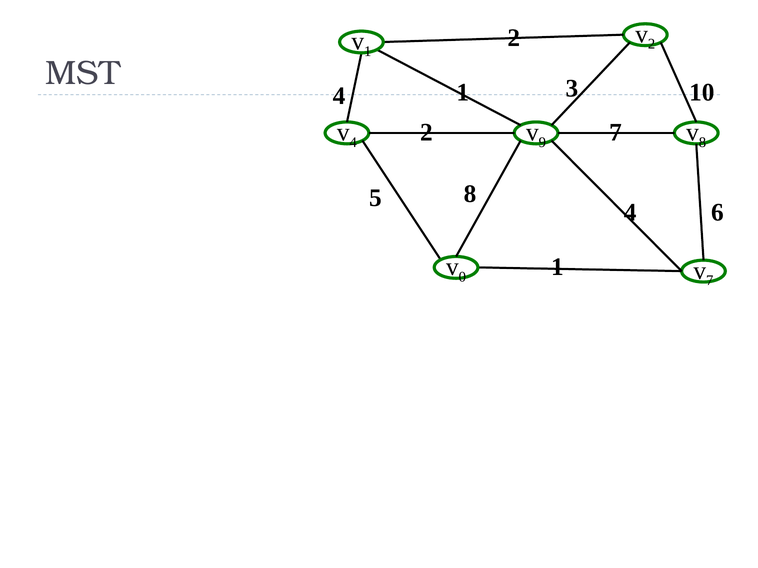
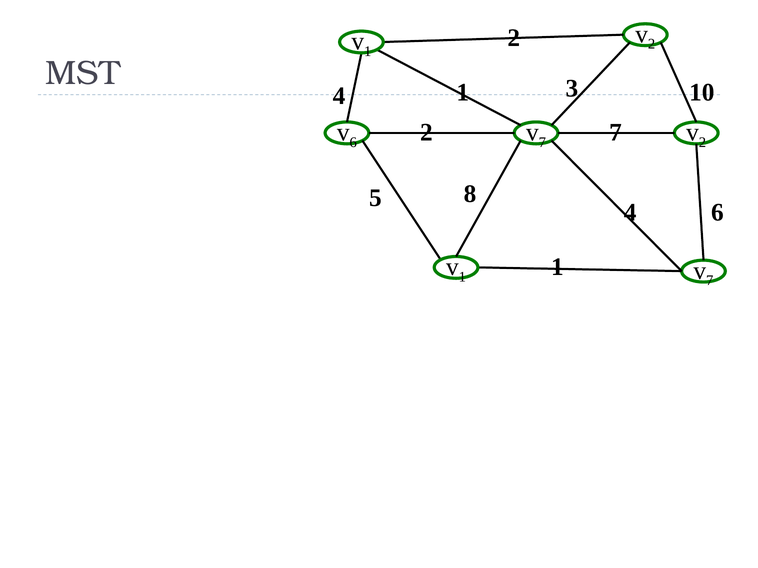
4 at (353, 143): 4 -> 6
9 at (542, 143): 9 -> 7
8 at (703, 143): 8 -> 2
0 at (462, 277): 0 -> 1
